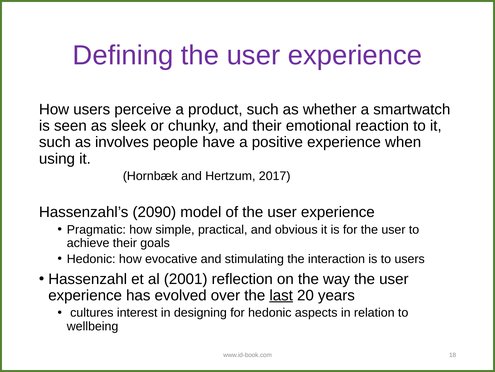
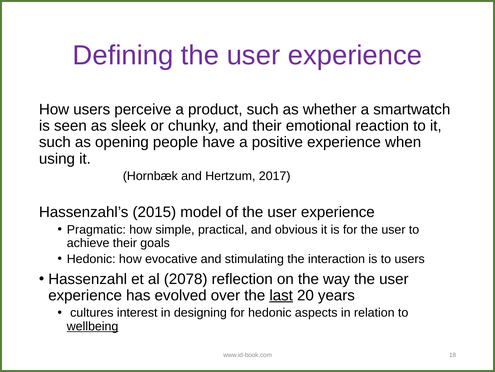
involves: involves -> opening
2090: 2090 -> 2015
2001: 2001 -> 2078
wellbeing underline: none -> present
